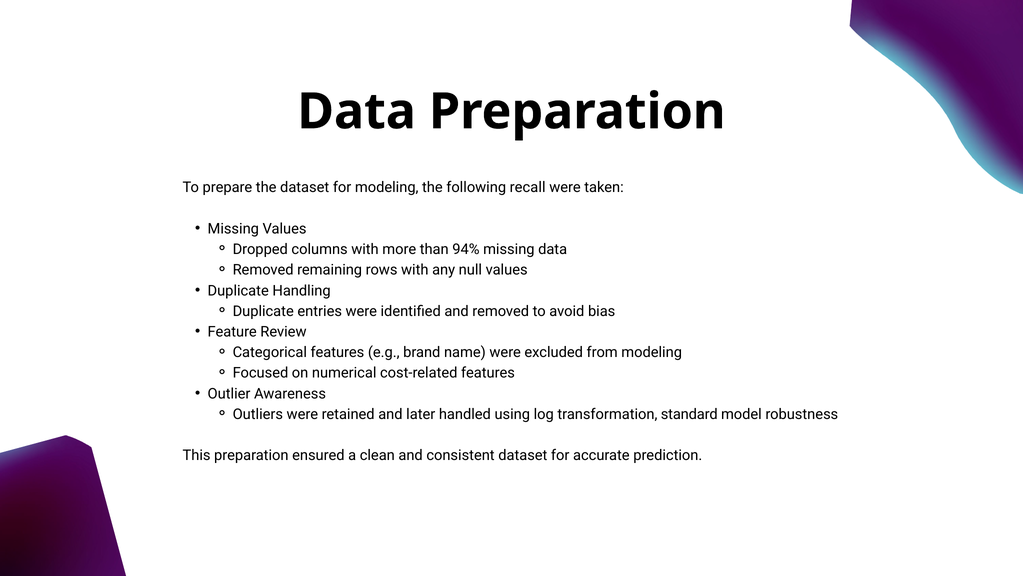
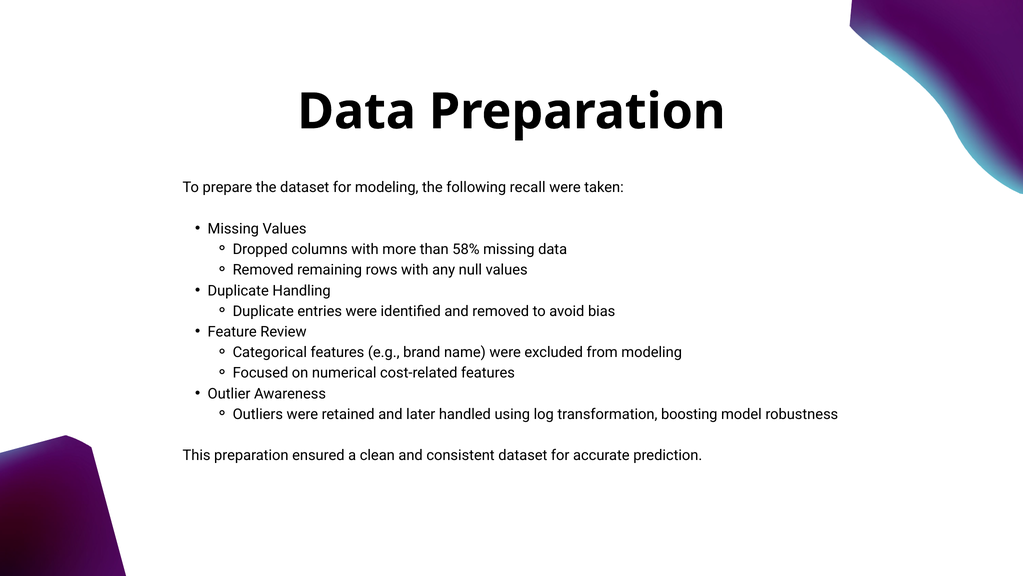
94%: 94% -> 58%
standard: standard -> boosting
